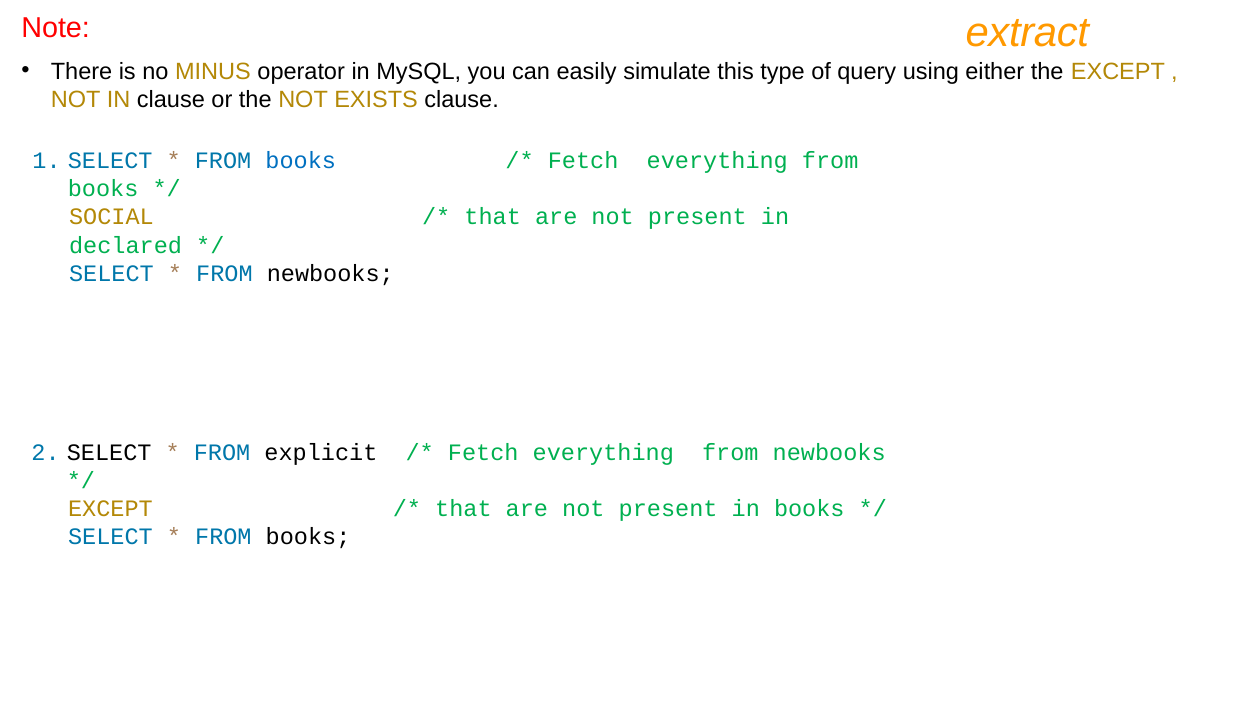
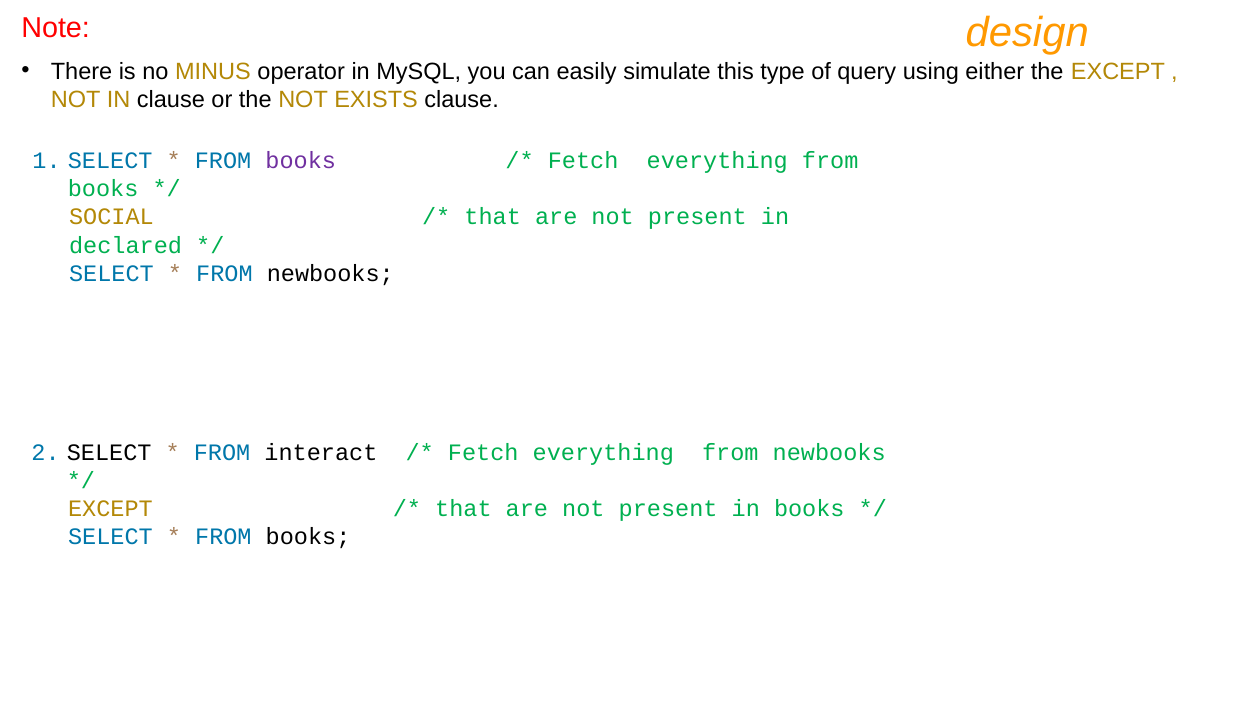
extract: extract -> design
books at (301, 161) colour: blue -> purple
explicit: explicit -> interact
